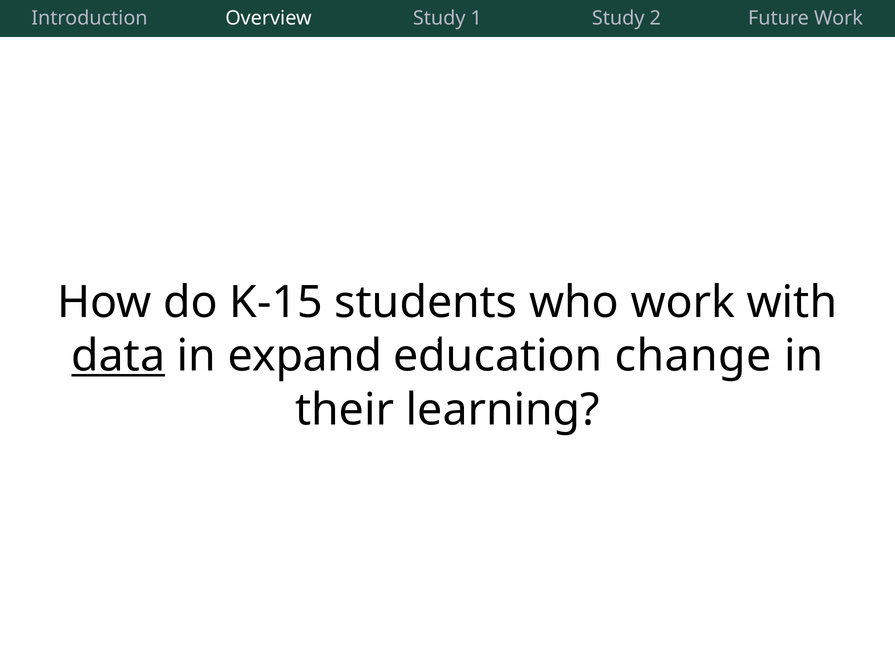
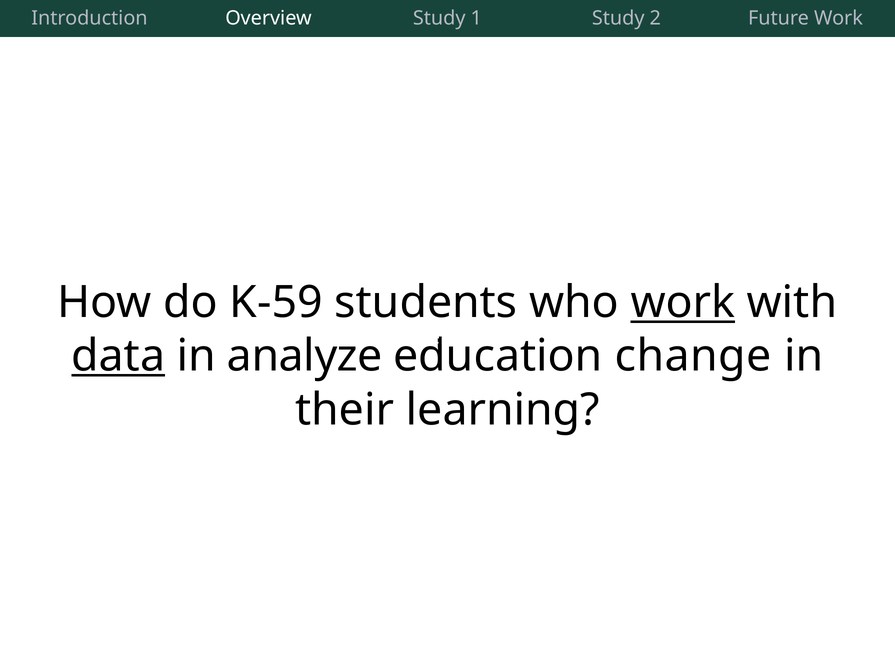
K-15: K-15 -> K-59
work at (683, 303) underline: none -> present
expand: expand -> analyze
